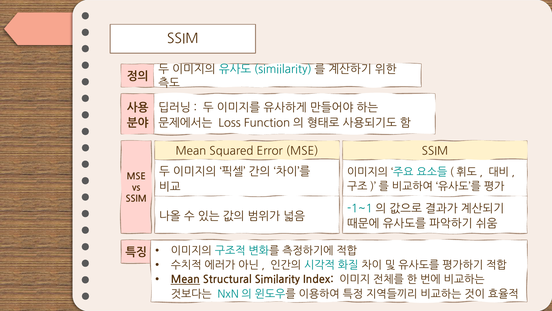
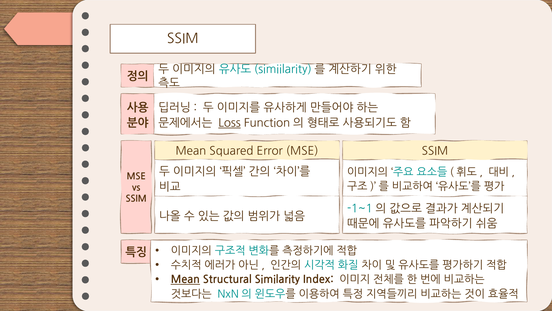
Loss underline: none -> present
